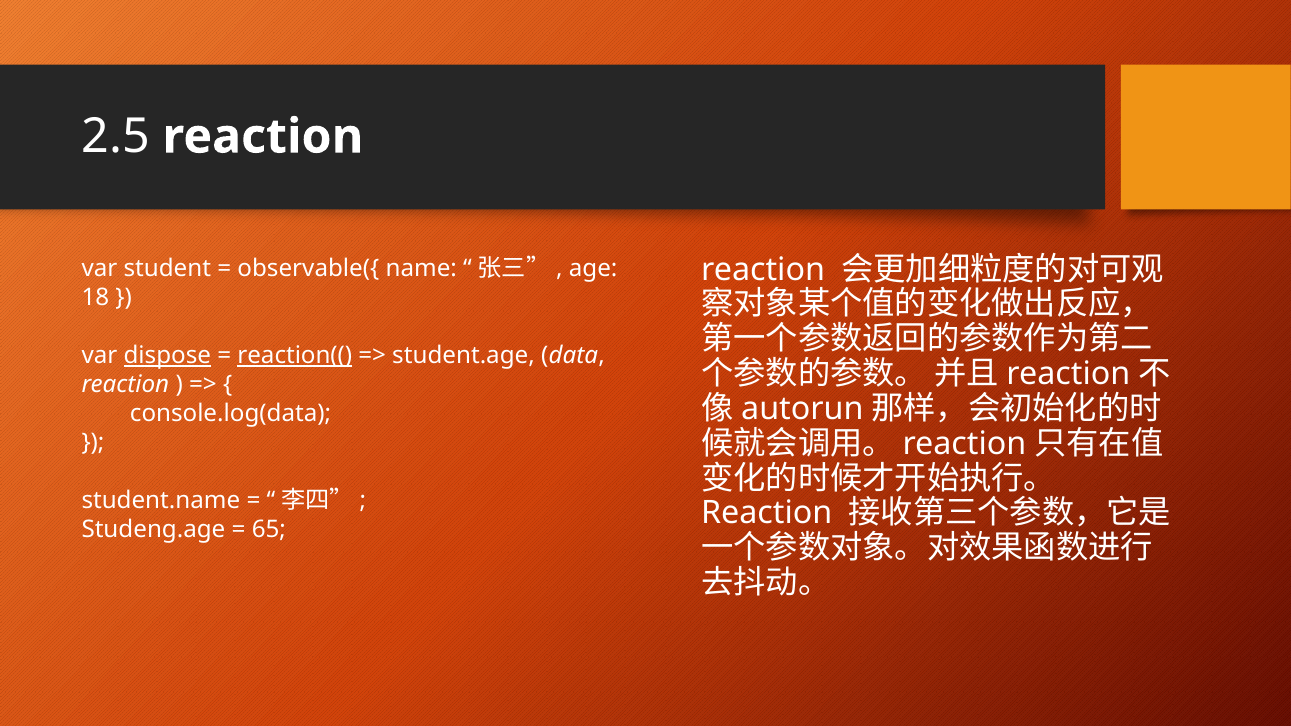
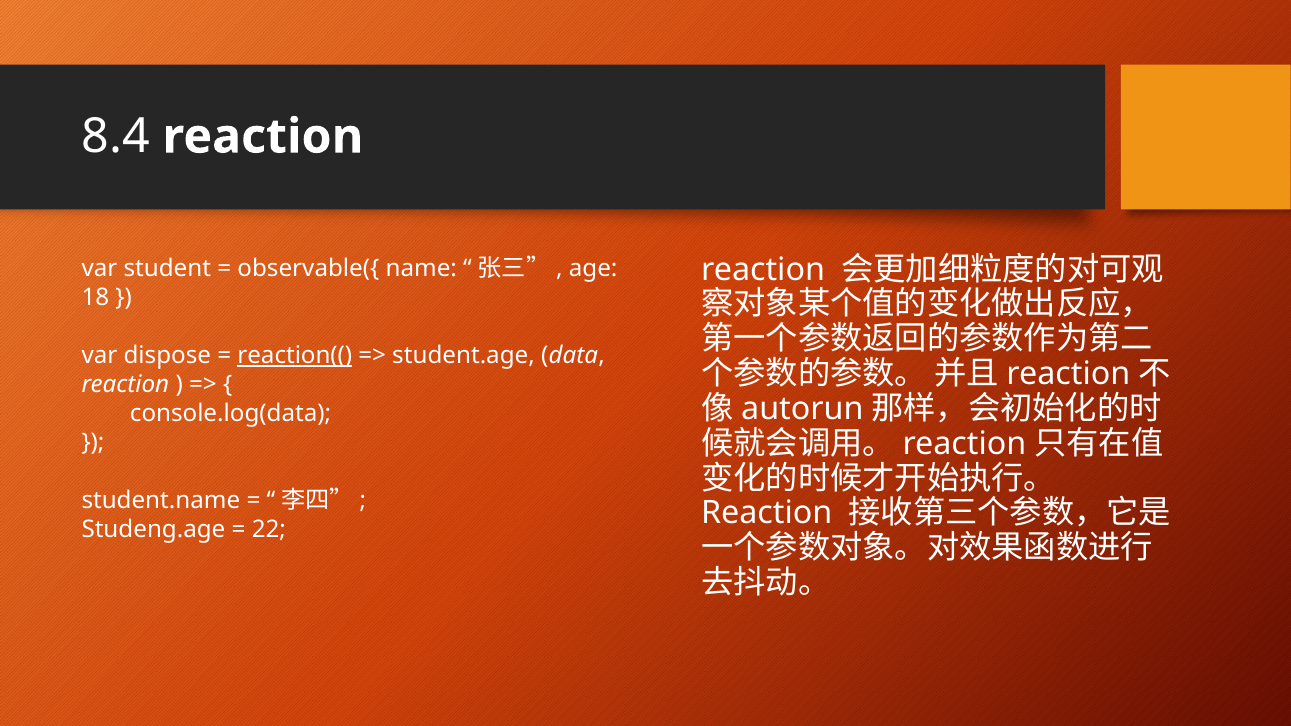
2.5: 2.5 -> 8.4
dispose underline: present -> none
65: 65 -> 22
